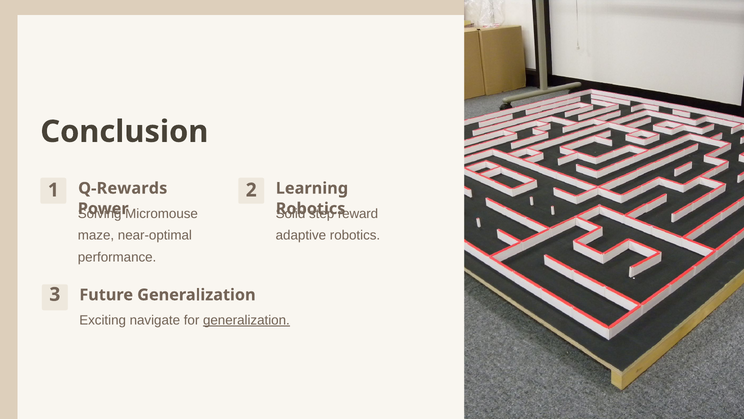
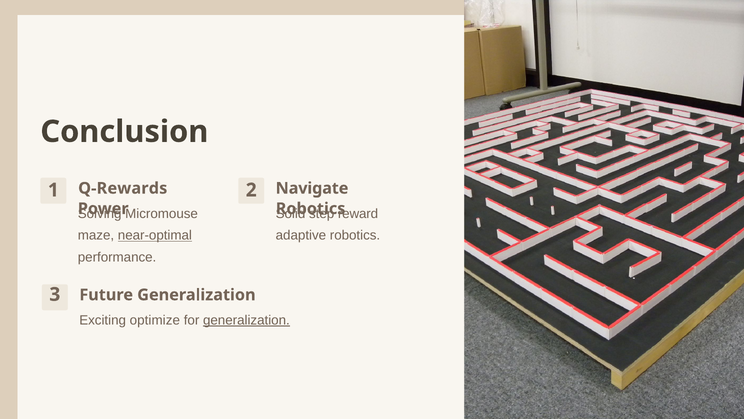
Learning: Learning -> Navigate
near-optimal underline: none -> present
navigate: navigate -> optimize
